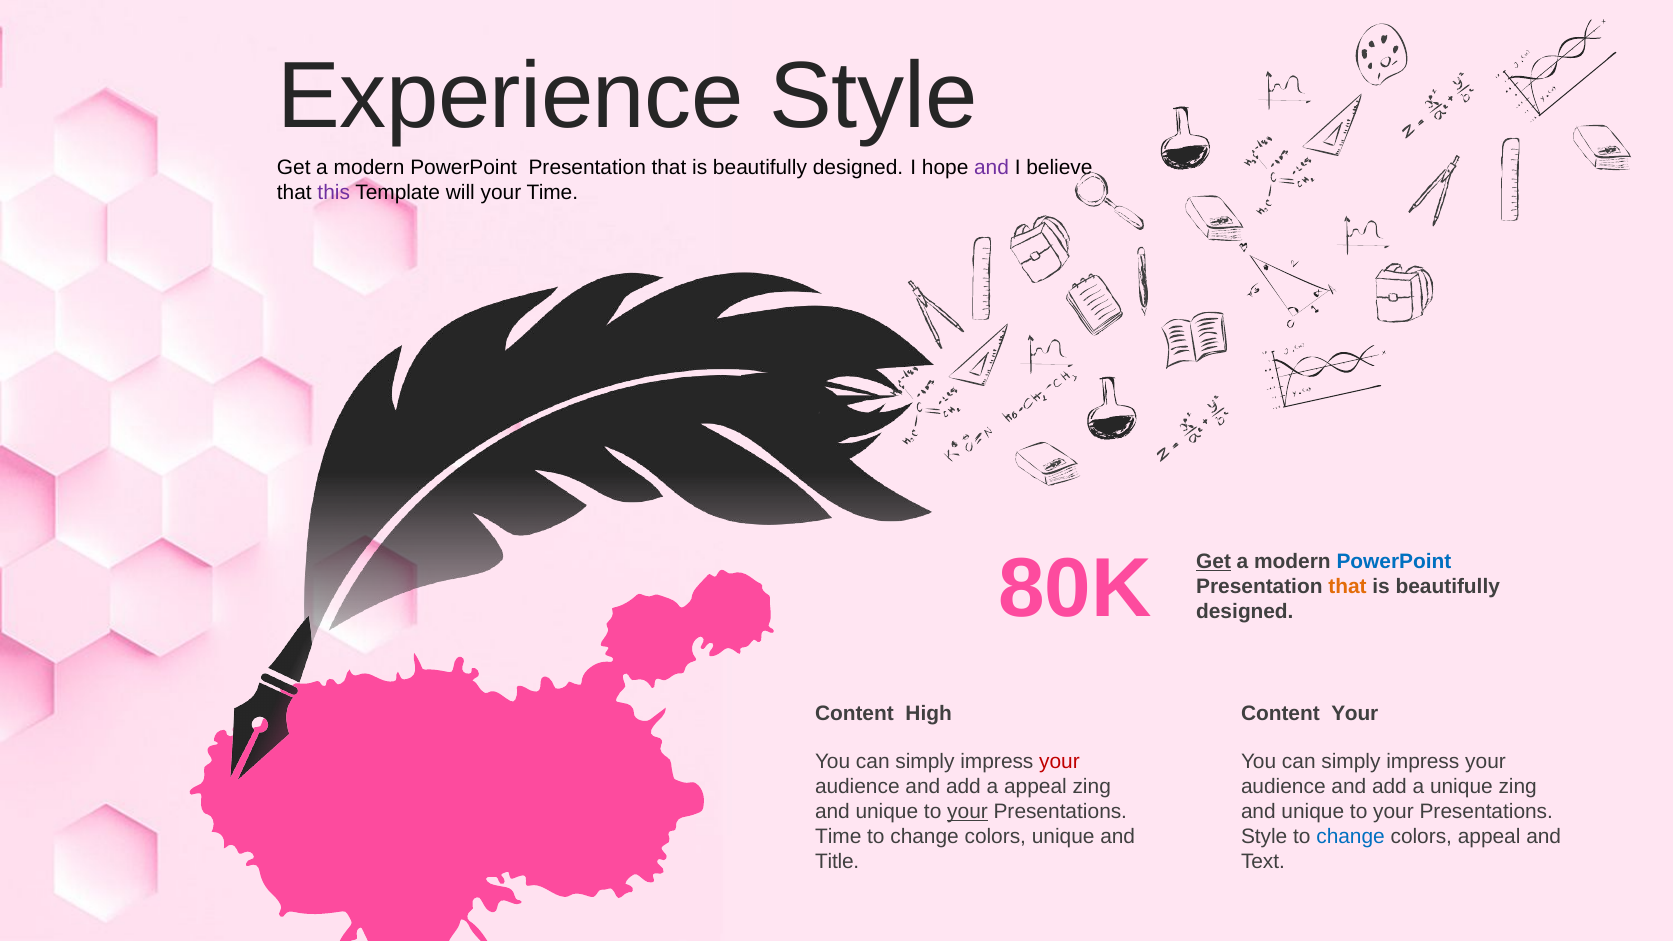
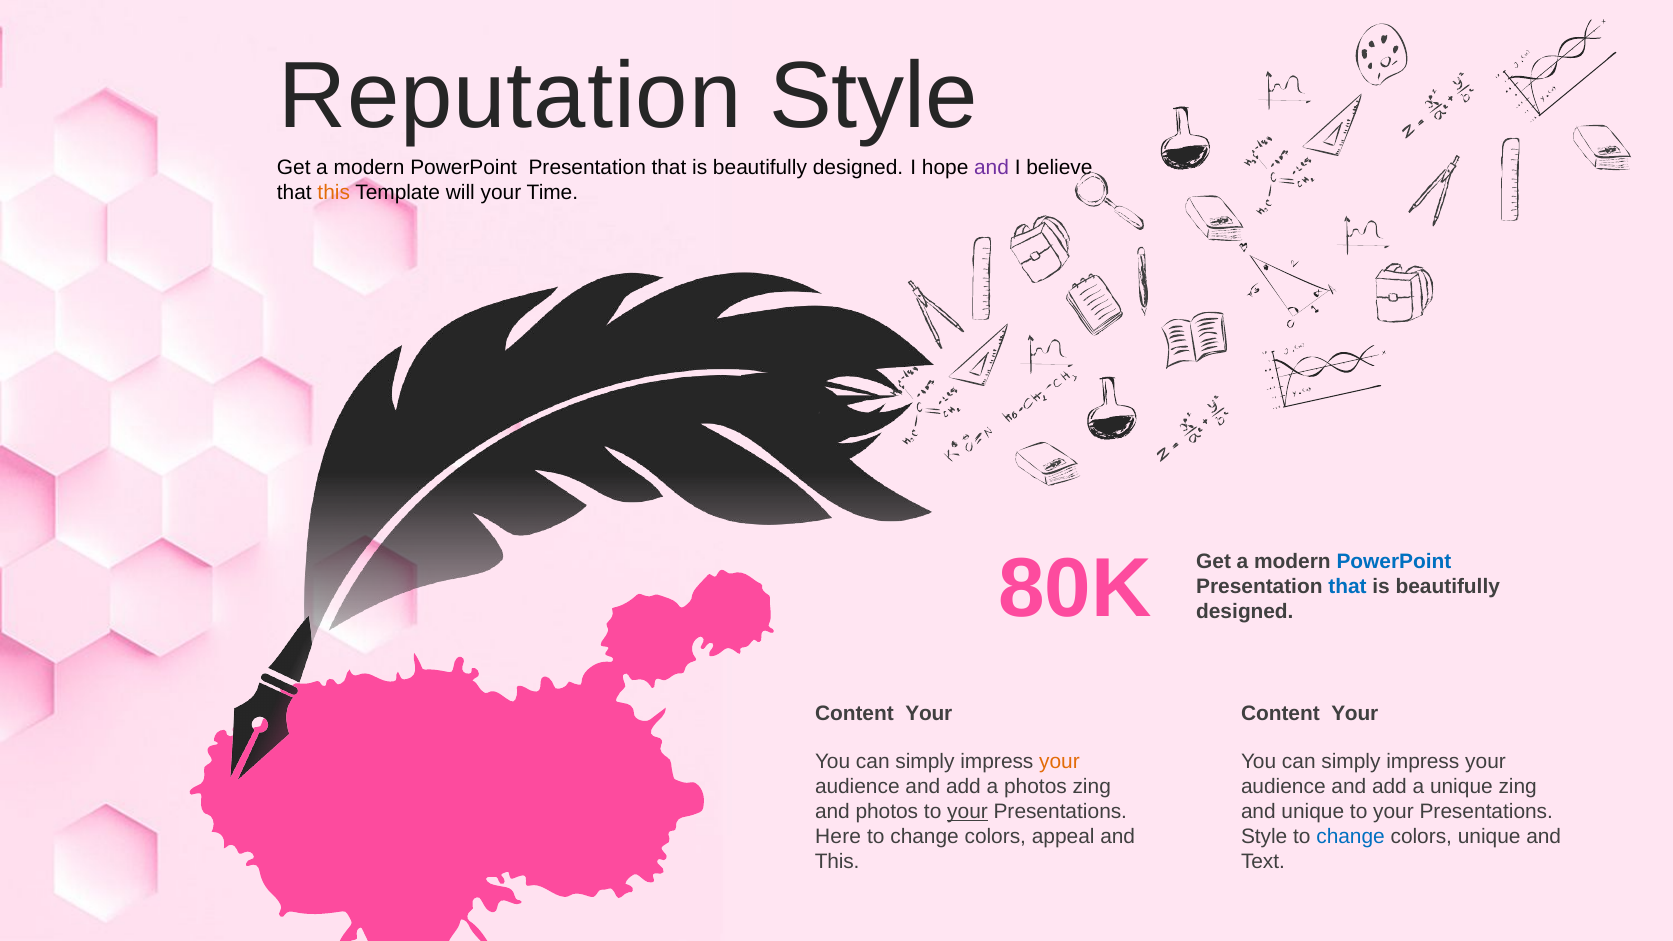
Experience: Experience -> Reputation
this at (334, 193) colour: purple -> orange
Get at (1214, 562) underline: present -> none
that at (1348, 587) colour: orange -> blue
High at (929, 713): High -> Your
your at (1059, 761) colour: red -> orange
a appeal: appeal -> photos
unique at (887, 811): unique -> photos
Time at (838, 836): Time -> Here
colors unique: unique -> appeal
colors appeal: appeal -> unique
Title at (837, 862): Title -> This
